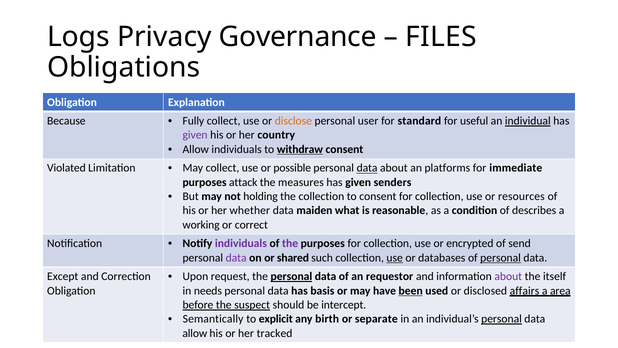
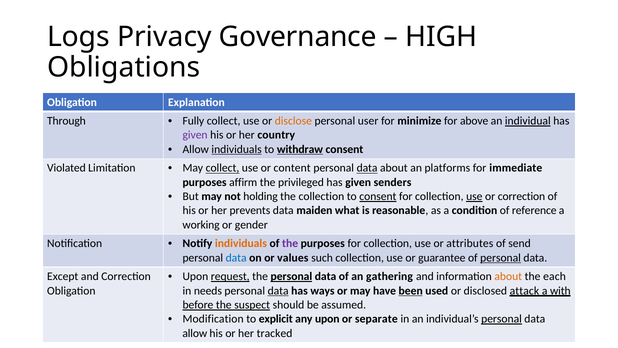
FILES: FILES -> HIGH
Because: Because -> Through
standard: standard -> minimize
useful: useful -> above
individuals at (237, 149) underline: none -> present
collect at (222, 168) underline: none -> present
possible: possible -> content
attack: attack -> affirm
measures: measures -> privileged
consent at (378, 196) underline: none -> present
use at (474, 196) underline: none -> present
or resources: resources -> correction
whether: whether -> prevents
describes: describes -> reference
correct: correct -> gender
individuals at (241, 243) colour: purple -> orange
encrypted: encrypted -> attributes
data at (236, 257) colour: purple -> blue
shared: shared -> values
use at (395, 257) underline: present -> none
databases: databases -> guarantee
request underline: none -> present
requestor: requestor -> gathering
about at (508, 276) colour: purple -> orange
itself: itself -> each
data at (278, 290) underline: none -> present
basis: basis -> ways
affairs: affairs -> attack
area: area -> with
intercept: intercept -> assumed
Semantically: Semantically -> Modification
any birth: birth -> upon
